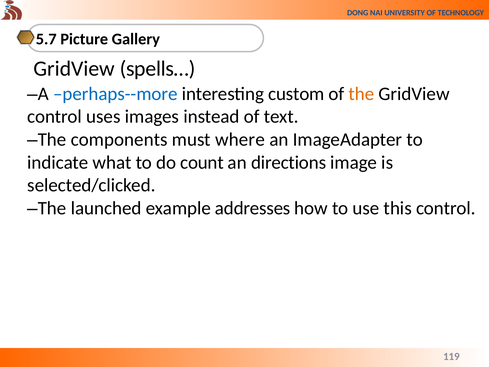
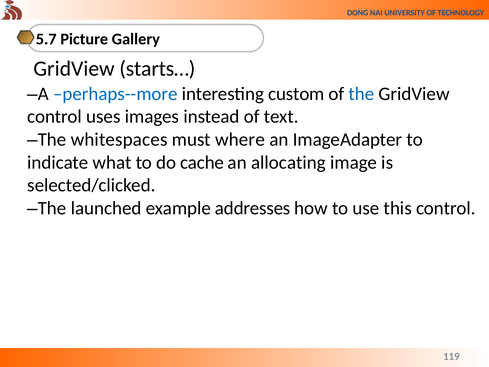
spells…: spells… -> starts…
the at (361, 94) colour: orange -> blue
components: components -> whitespaces
count: count -> cache
directions: directions -> allocating
